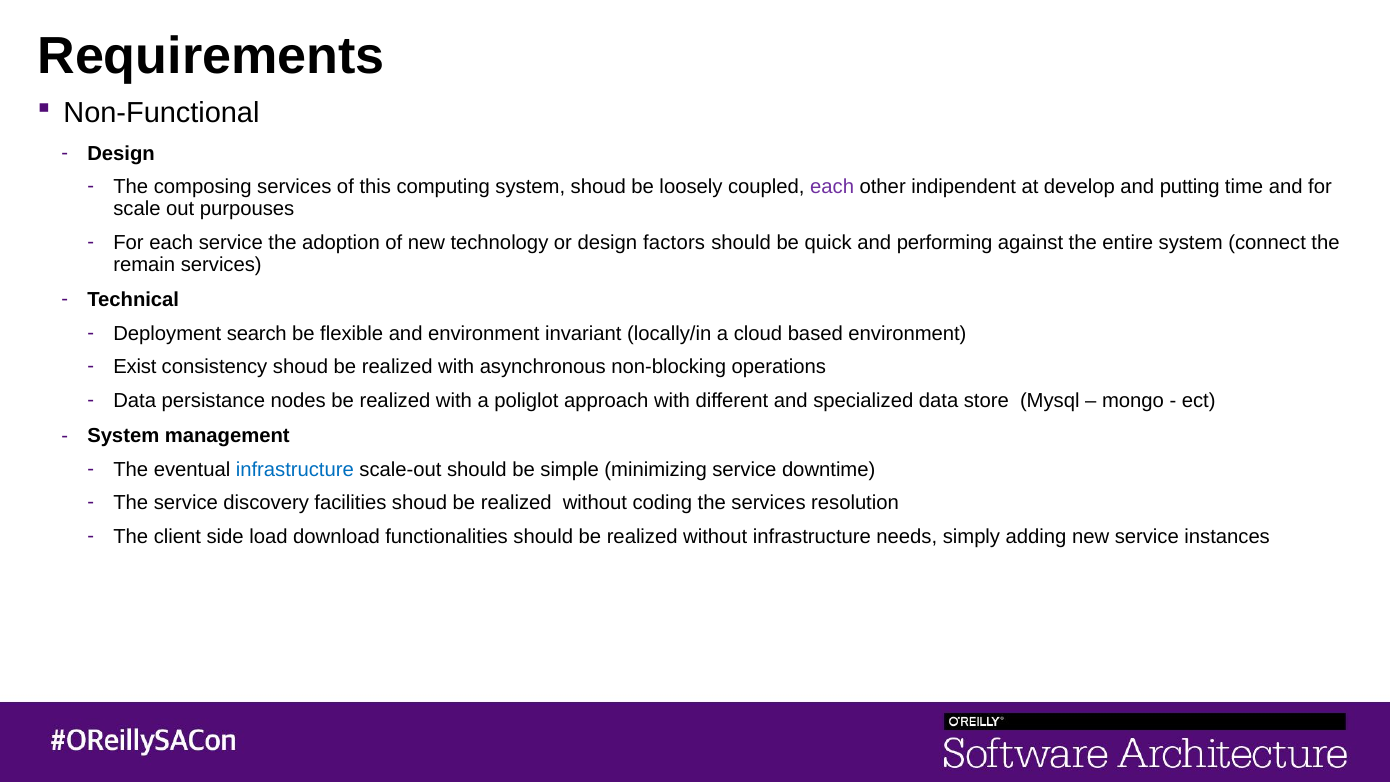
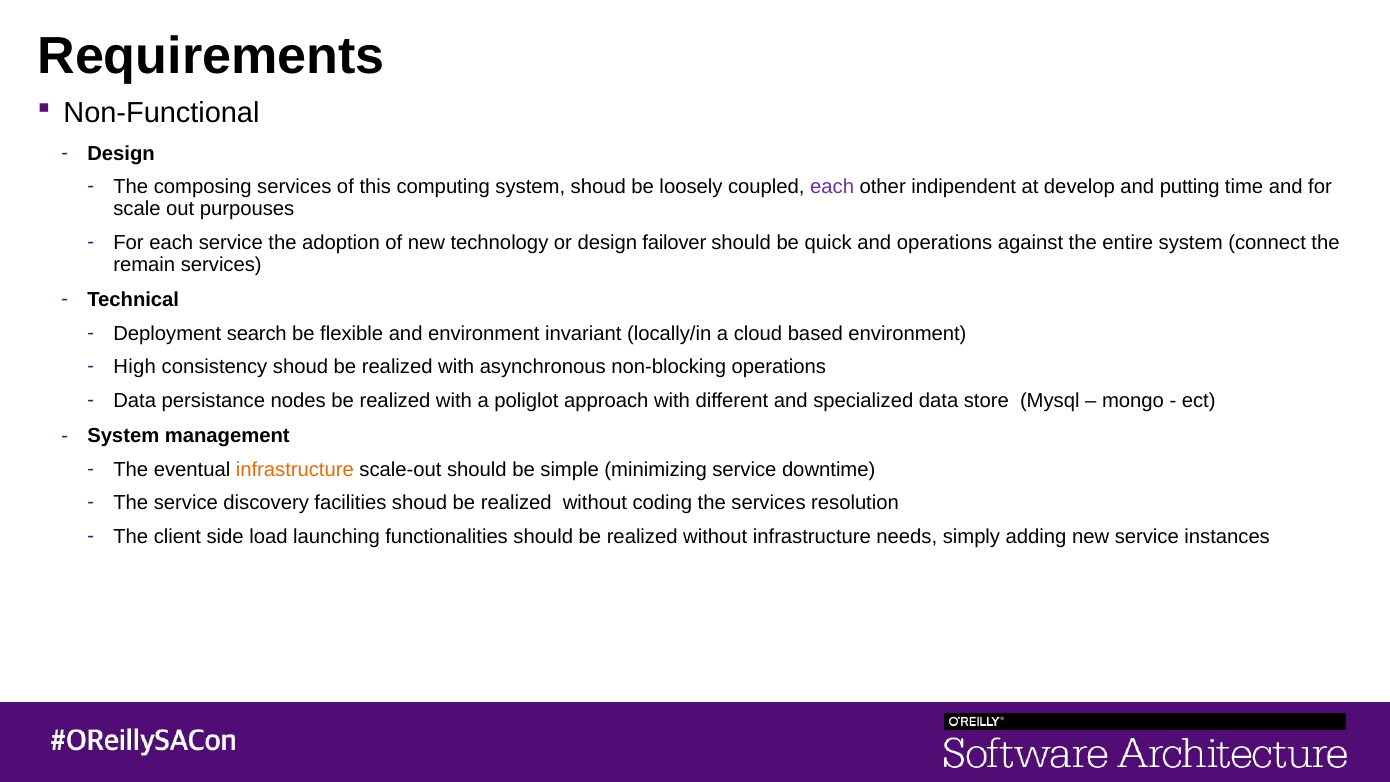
factors: factors -> failover
and performing: performing -> operations
Exist: Exist -> High
infrastructure at (295, 470) colour: blue -> orange
download: download -> launching
